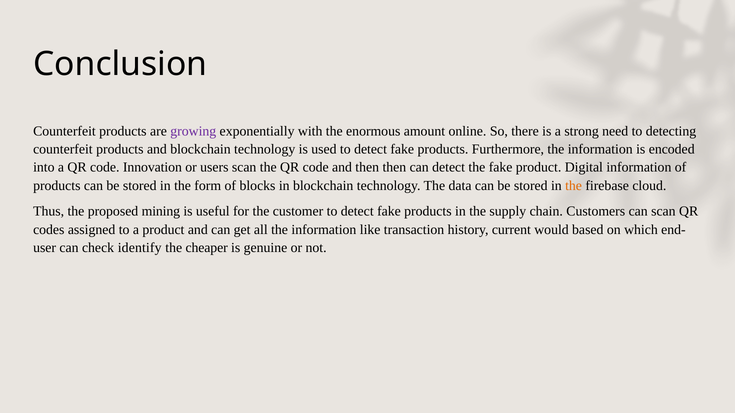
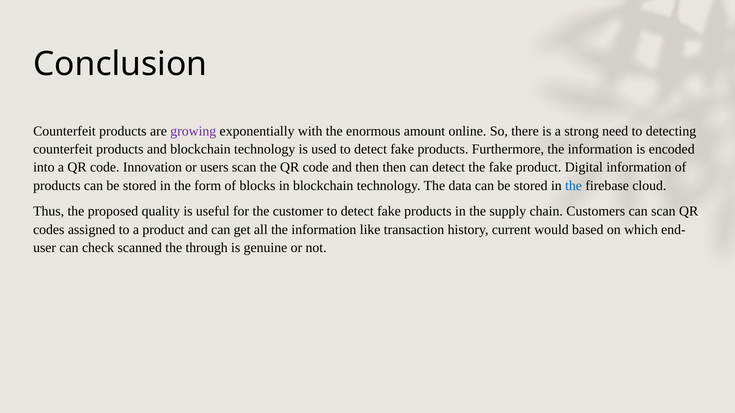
the at (574, 186) colour: orange -> blue
mining: mining -> quality
identify: identify -> scanned
cheaper: cheaper -> through
